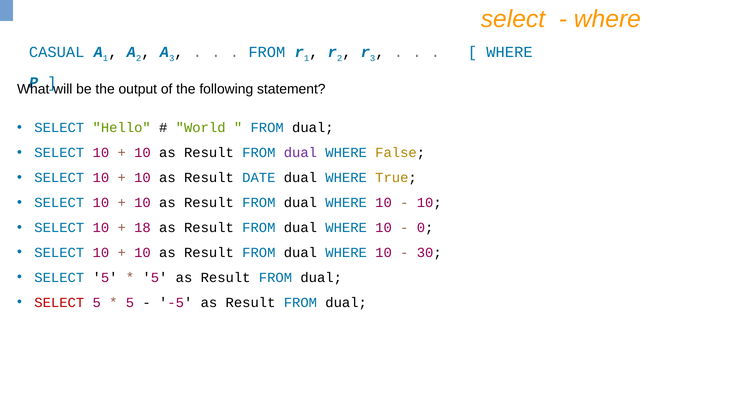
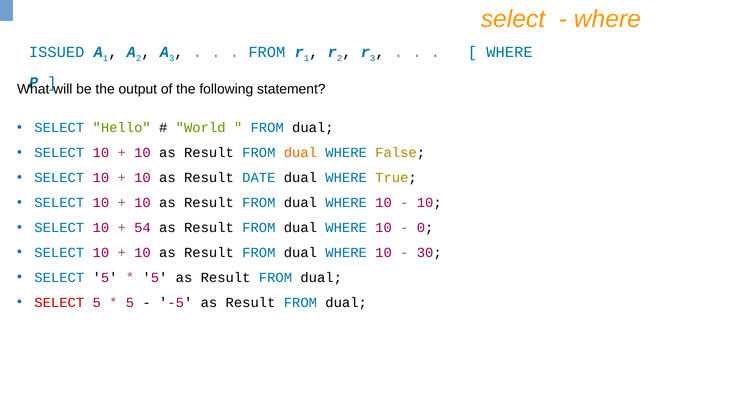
CASUAL: CASUAL -> ISSUED
dual at (300, 153) colour: purple -> orange
18: 18 -> 54
